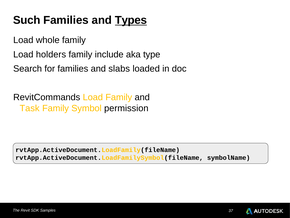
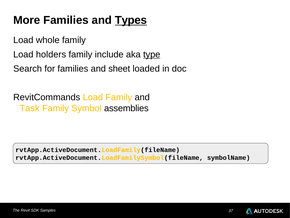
Such: Such -> More
type underline: none -> present
slabs: slabs -> sheet
permission: permission -> assemblies
